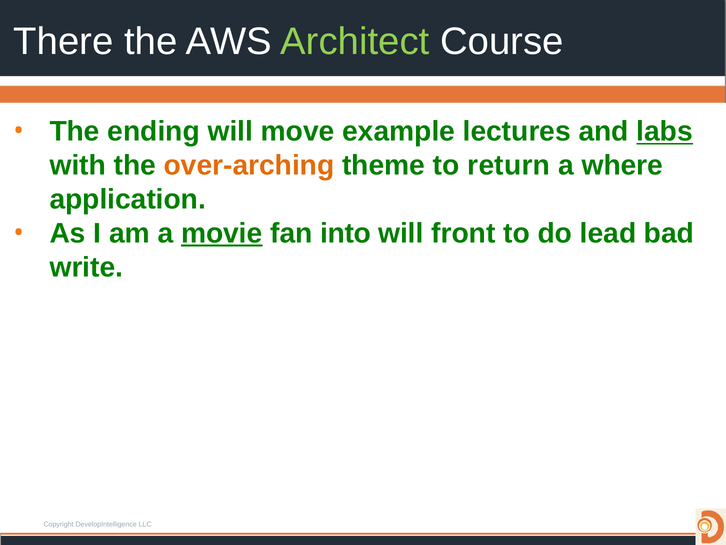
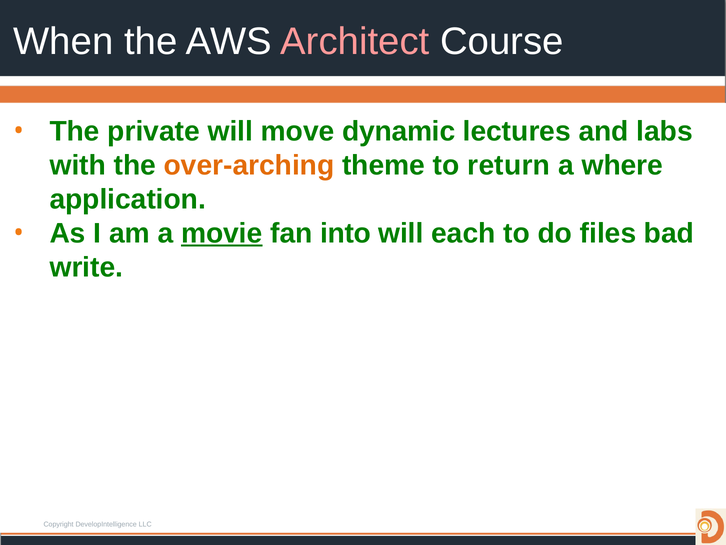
There: There -> When
Architect colour: light green -> pink
ending: ending -> private
example: example -> dynamic
labs underline: present -> none
front: front -> each
lead: lead -> files
